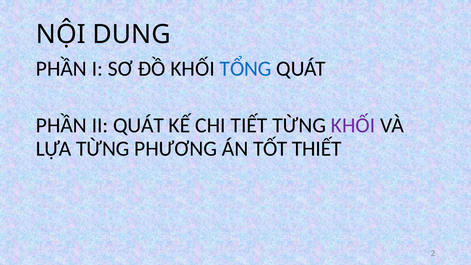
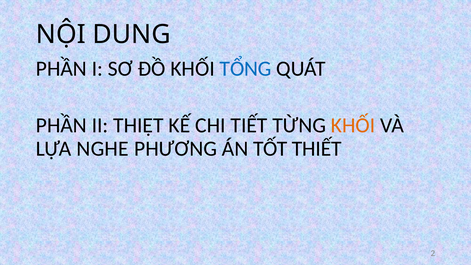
II QUÁT: QUÁT -> THIỆT
KHỐI at (353, 125) colour: purple -> orange
LỰA TỪNG: TỪNG -> NGHE
